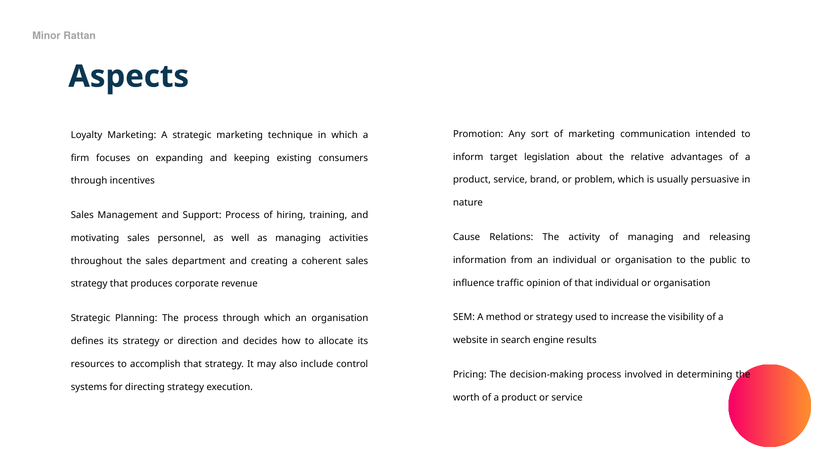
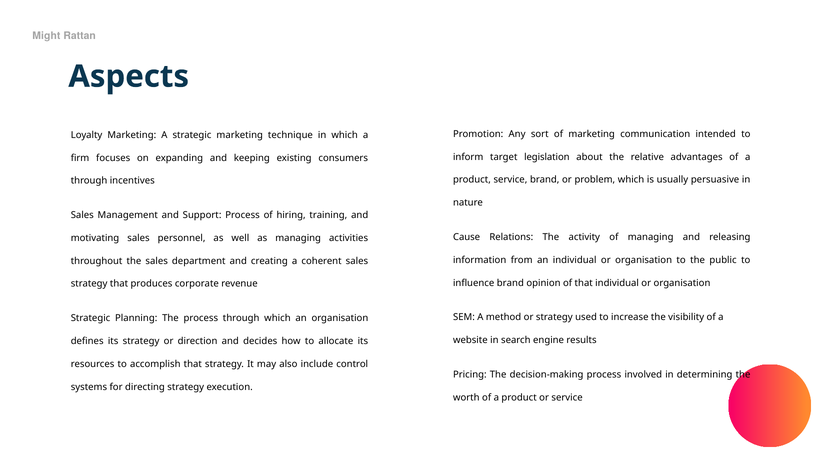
Minor: Minor -> Might
influence traffic: traffic -> brand
